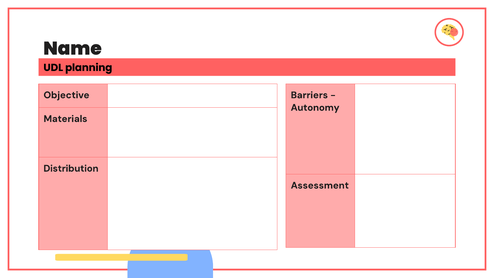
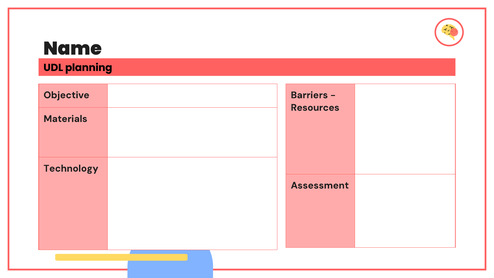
Autonomy: Autonomy -> Resources
Distribution: Distribution -> Technology
